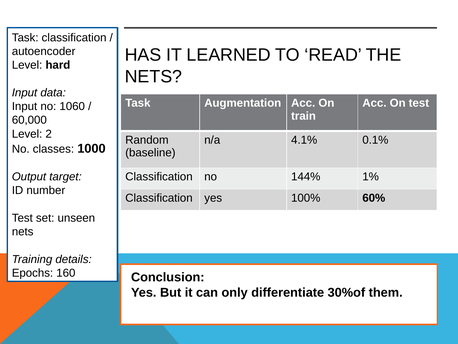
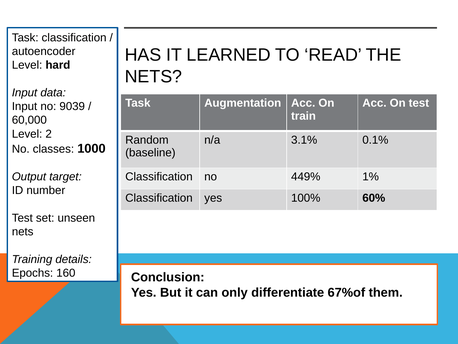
1060: 1060 -> 9039
4.1%: 4.1% -> 3.1%
144%: 144% -> 449%
30%of: 30%of -> 67%of
